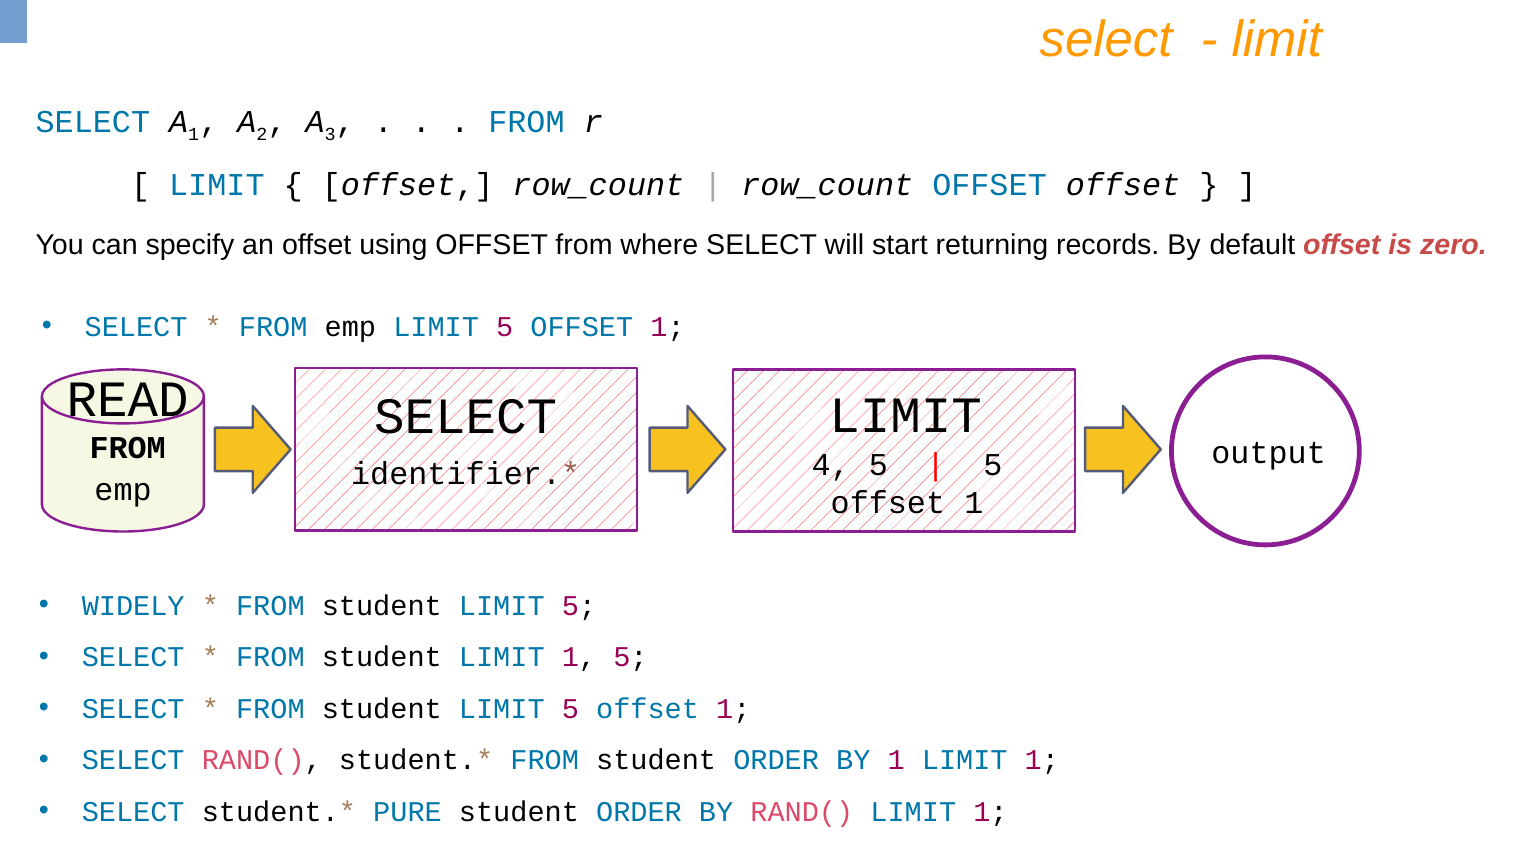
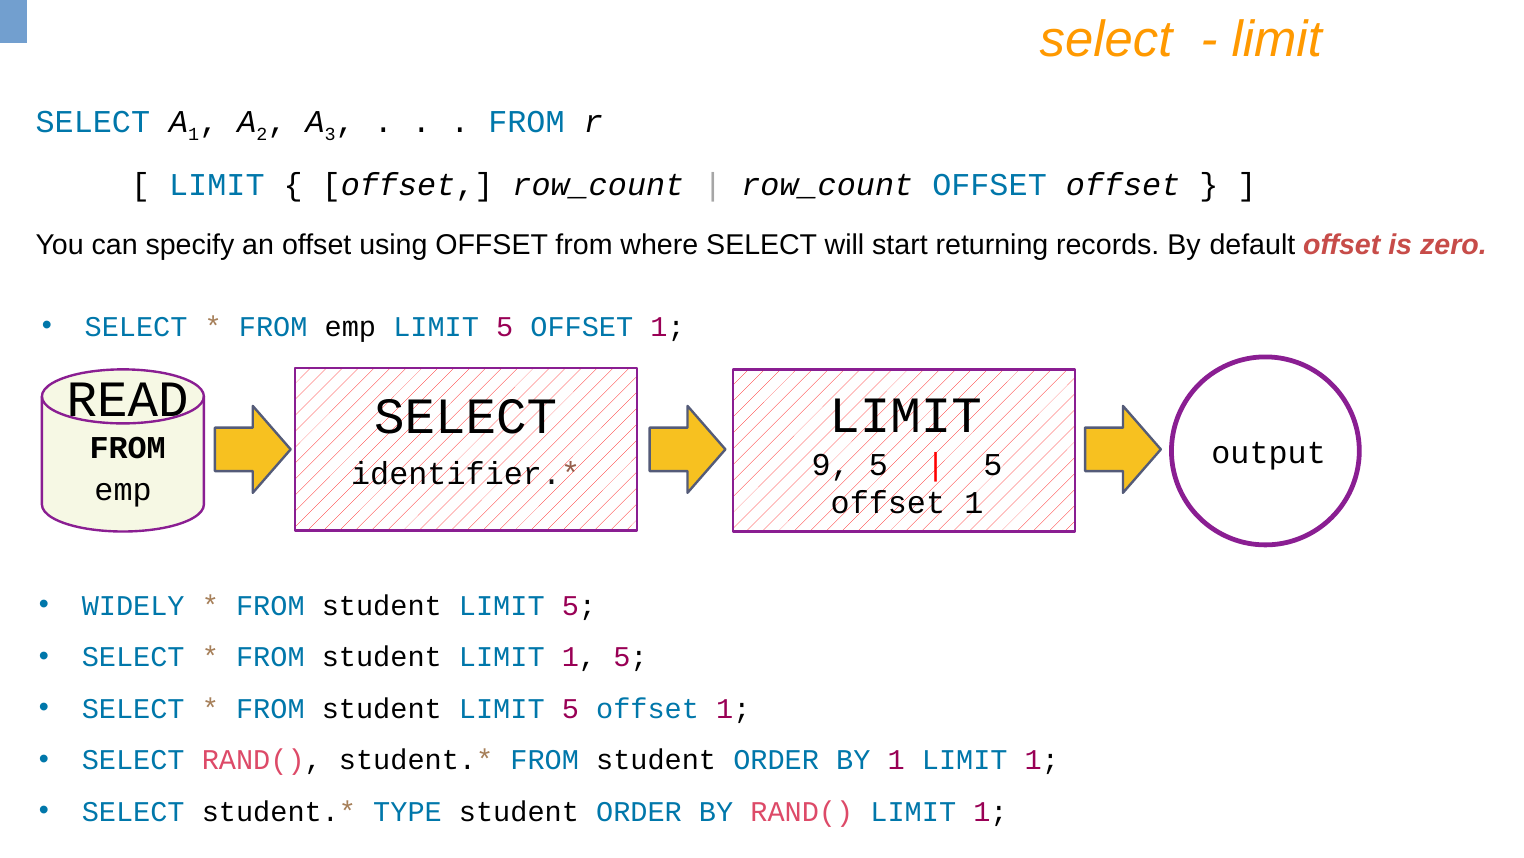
4: 4 -> 9
PURE: PURE -> TYPE
